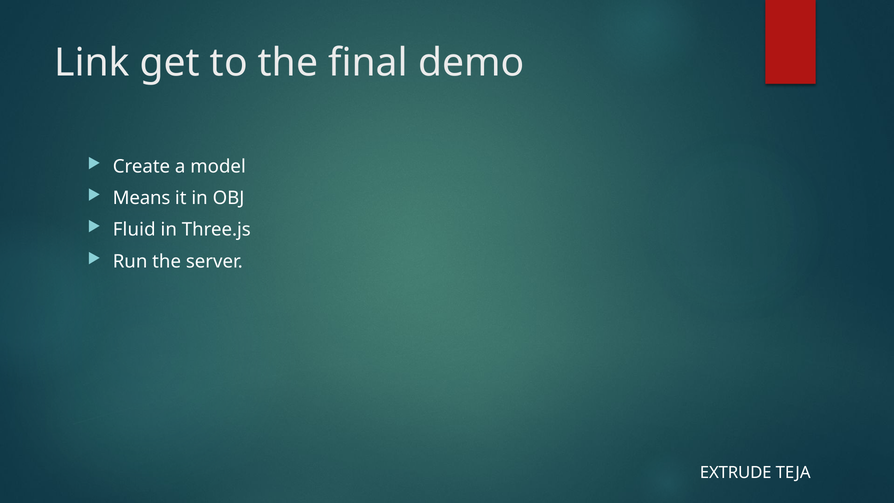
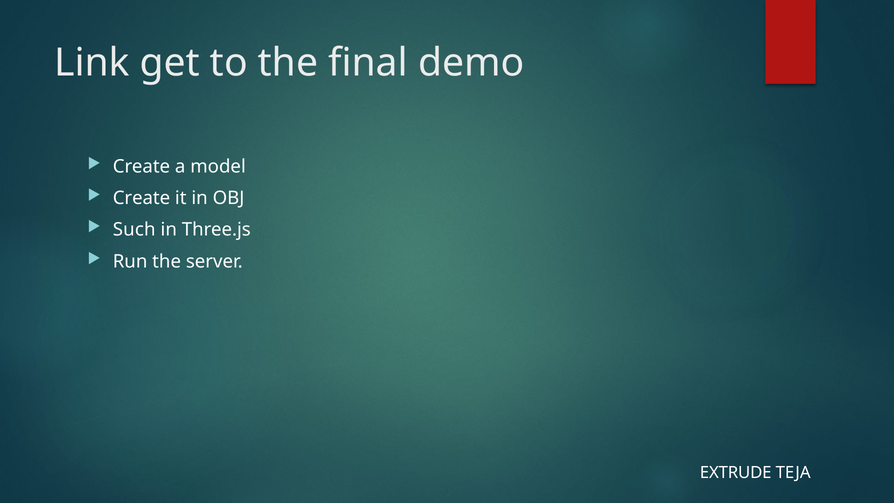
Means at (142, 198): Means -> Create
Fluid: Fluid -> Such
